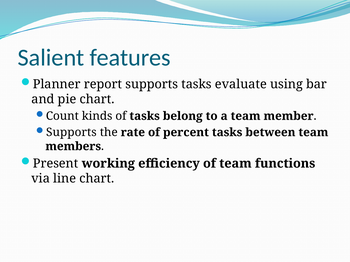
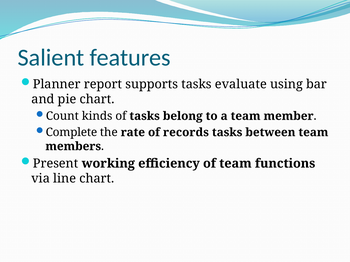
Supports at (71, 133): Supports -> Complete
percent: percent -> records
